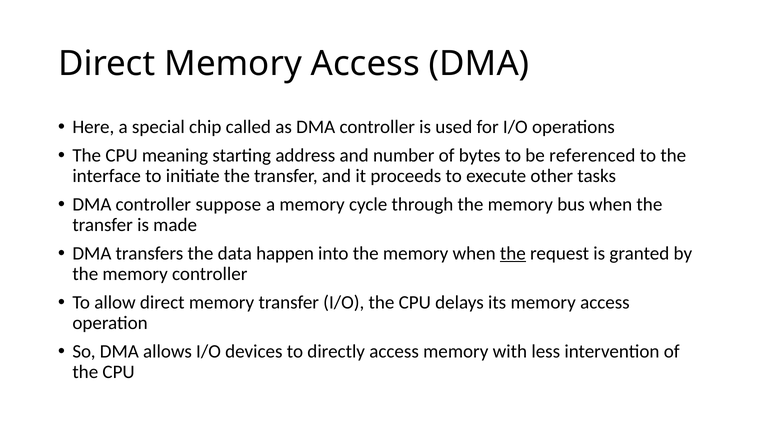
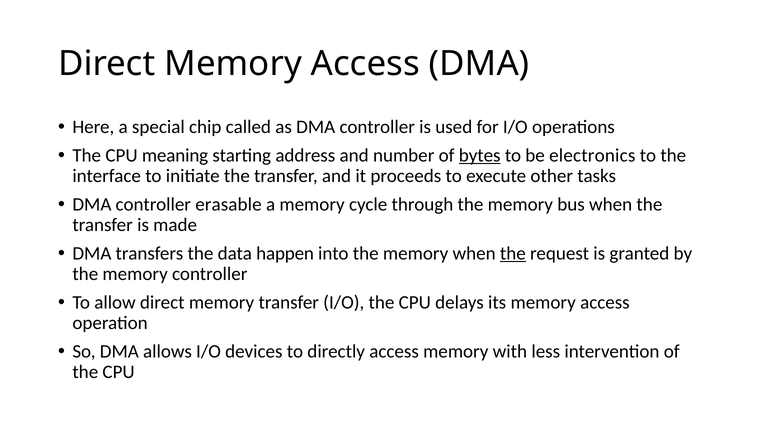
bytes underline: none -> present
referenced: referenced -> electronics
suppose: suppose -> erasable
